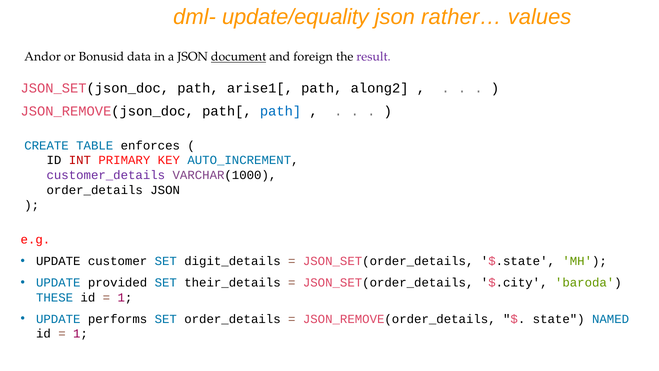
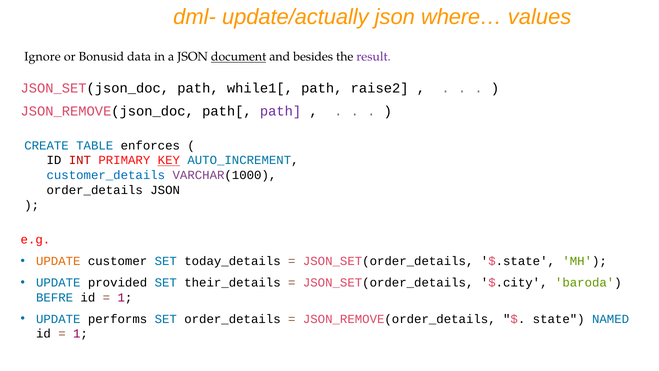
update/equality: update/equality -> update/actually
rather…: rather… -> where…
Andor: Andor -> Ignore
foreign: foreign -> besides
arise1[: arise1[ -> while1[
along2: along2 -> raise2
path at (281, 111) colour: blue -> purple
KEY underline: none -> present
customer_details colour: purple -> blue
UPDATE at (58, 261) colour: black -> orange
digit_details: digit_details -> today_details
THESE: THESE -> BEFRE
